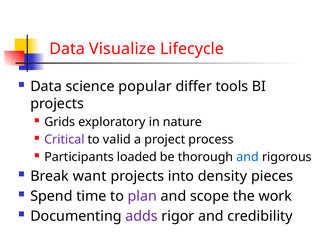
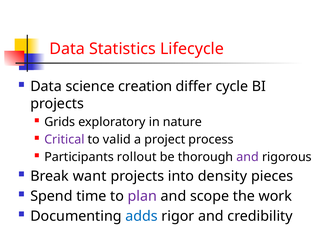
Visualize: Visualize -> Statistics
popular: popular -> creation
tools: tools -> cycle
loaded: loaded -> rollout
and at (248, 157) colour: blue -> purple
adds colour: purple -> blue
